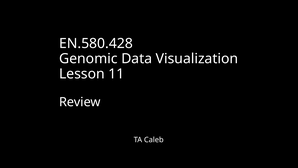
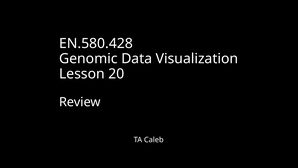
11: 11 -> 20
